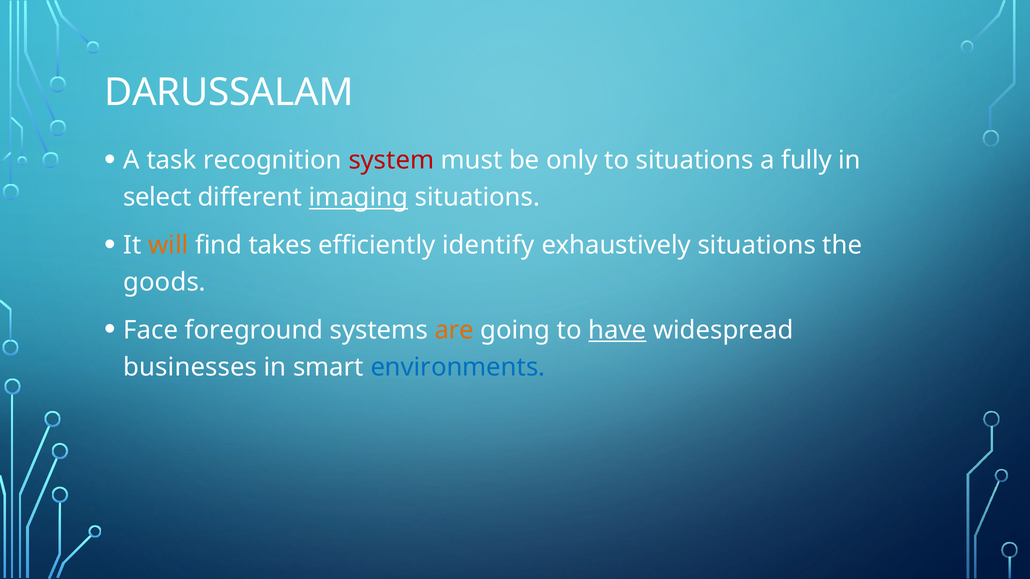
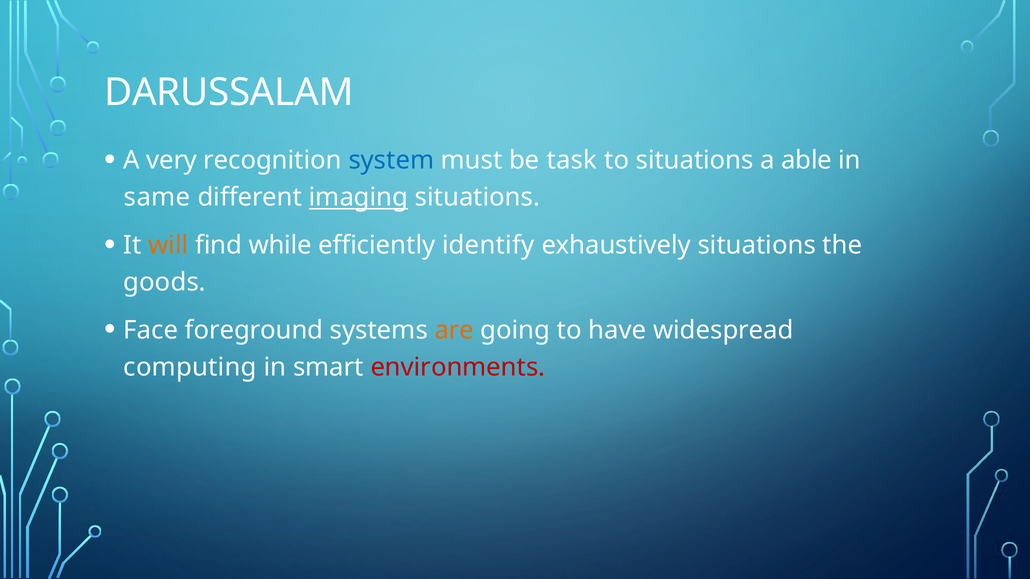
task: task -> very
system colour: red -> blue
only: only -> task
fully: fully -> able
select: select -> same
takes: takes -> while
have underline: present -> none
businesses: businesses -> computing
environments colour: blue -> red
